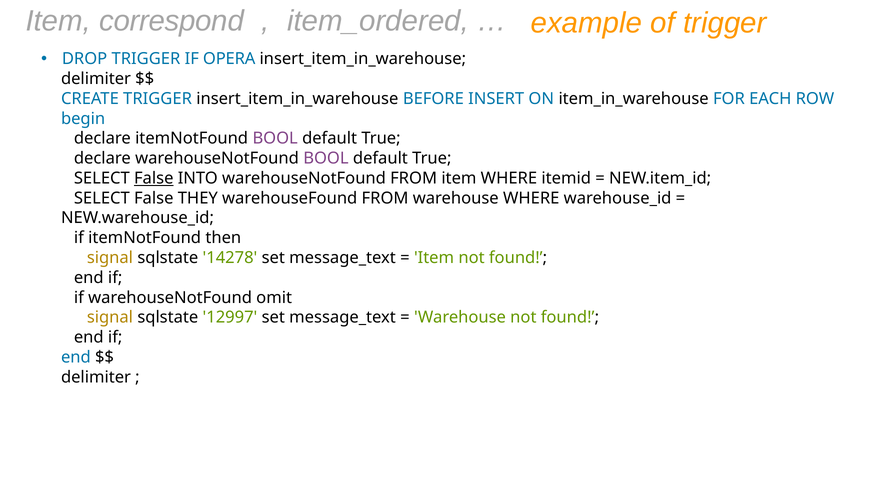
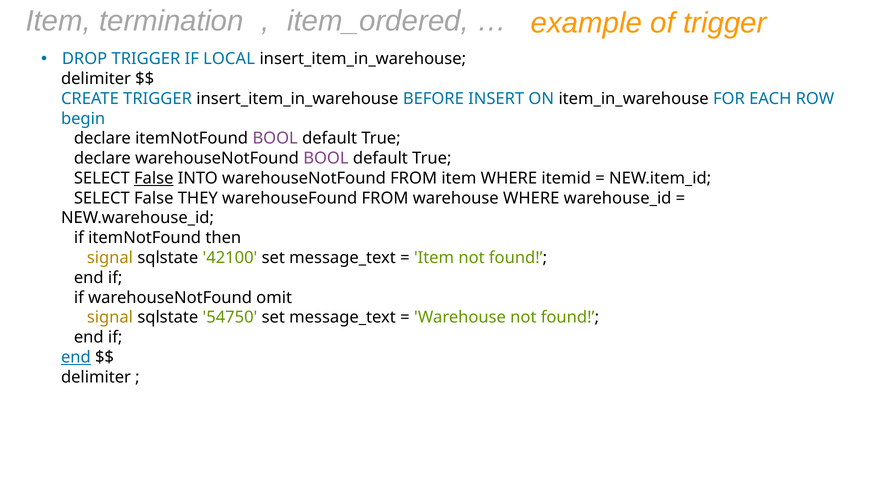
correspond: correspond -> termination
OPERA: OPERA -> LOCAL
14278: 14278 -> 42100
12997: 12997 -> 54750
end at (76, 357) underline: none -> present
